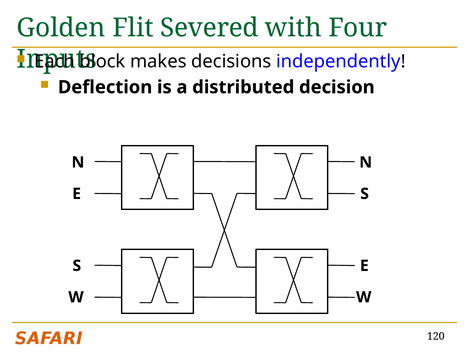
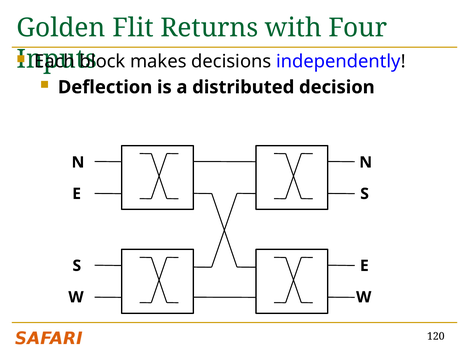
Severed: Severed -> Returns
